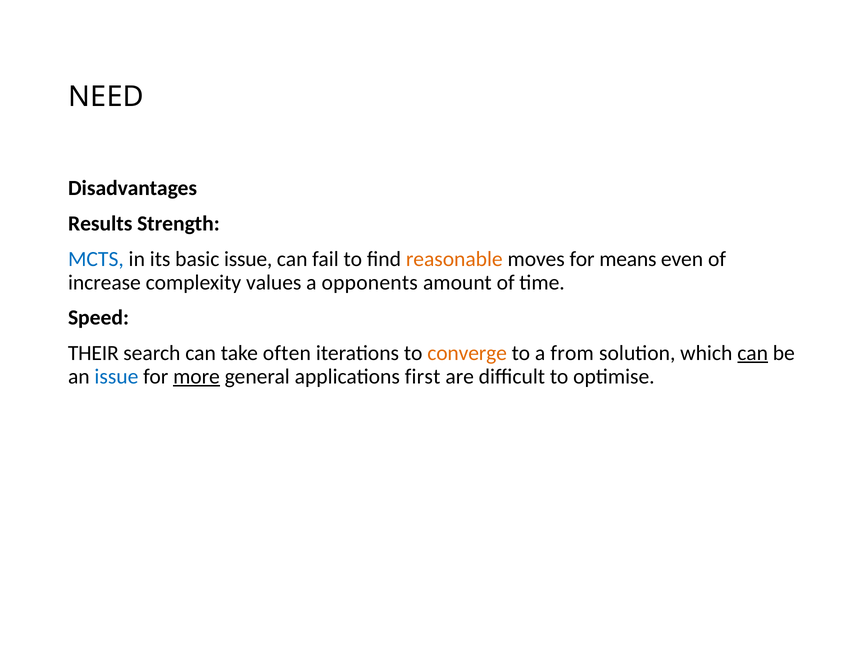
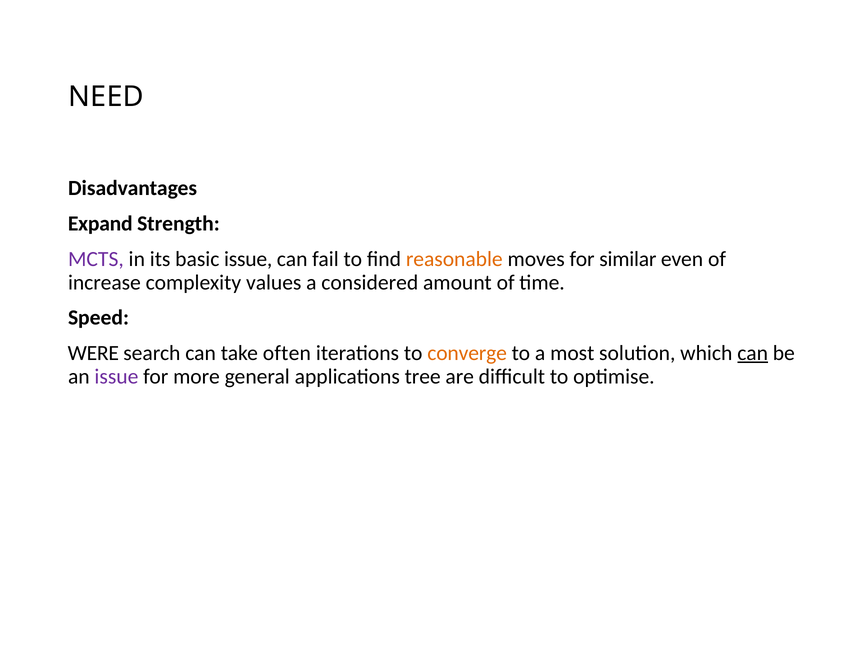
Results: Results -> Expand
MCTS colour: blue -> purple
means: means -> similar
opponents: opponents -> considered
THEIR: THEIR -> WERE
from: from -> most
issue at (116, 376) colour: blue -> purple
more underline: present -> none
first: first -> tree
